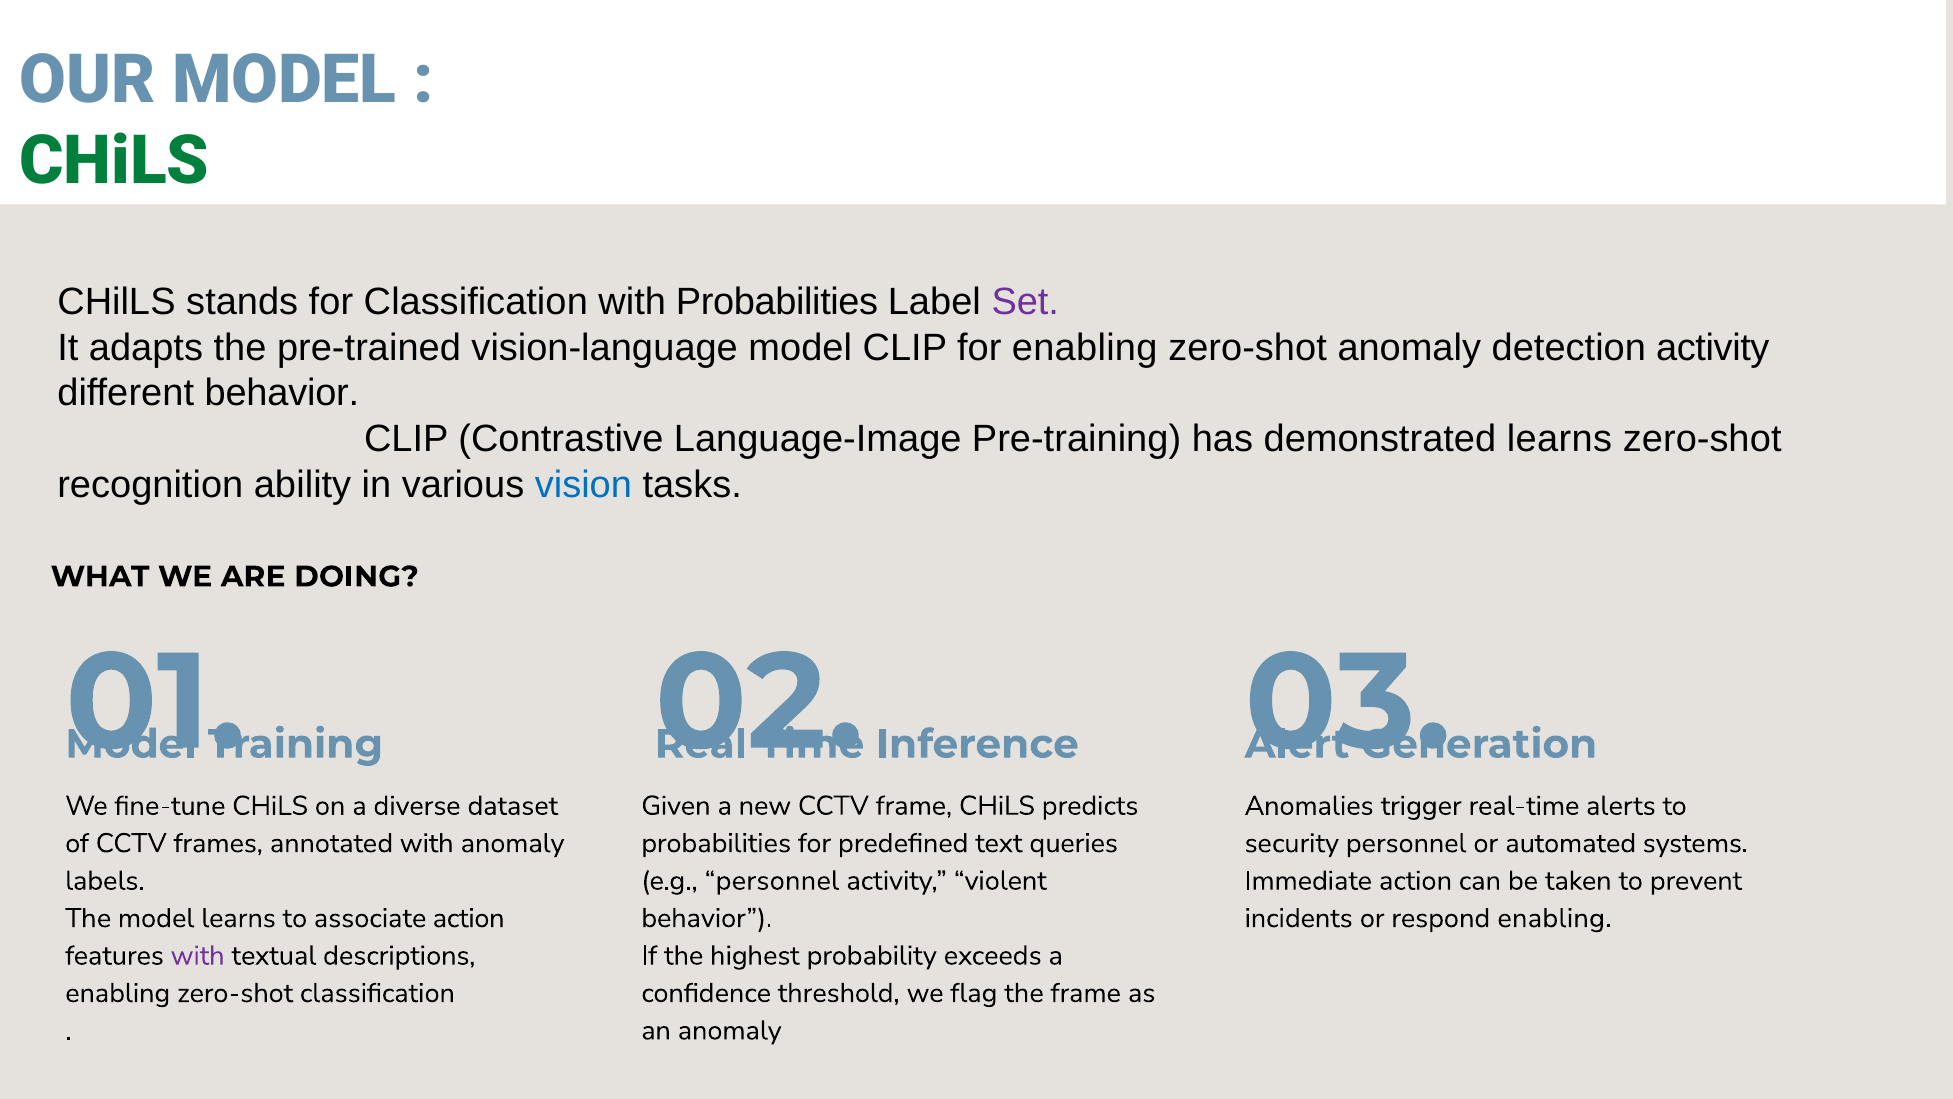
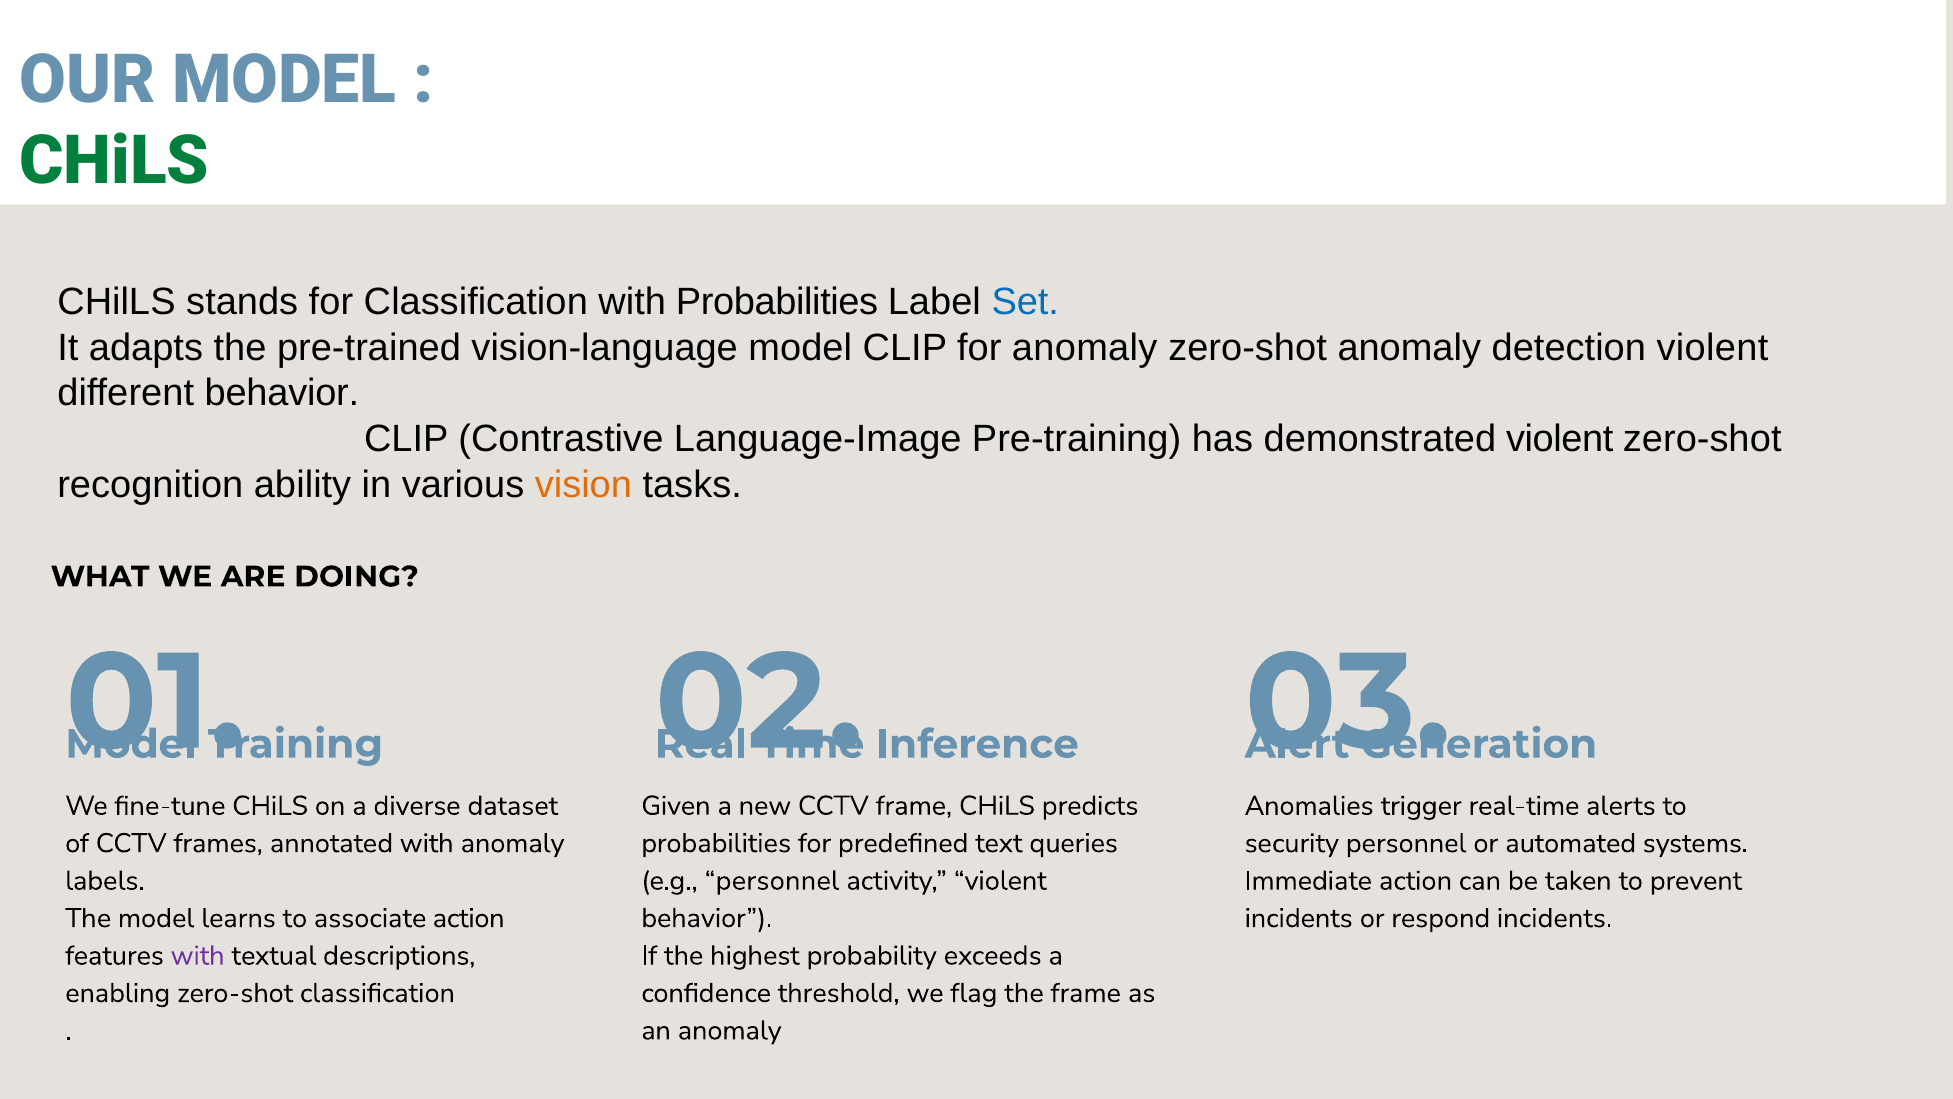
Set colour: purple -> blue
for enabling: enabling -> anomaly
detection activity: activity -> violent
demonstrated learns: learns -> violent
vision colour: blue -> orange
respond enabling: enabling -> incidents
